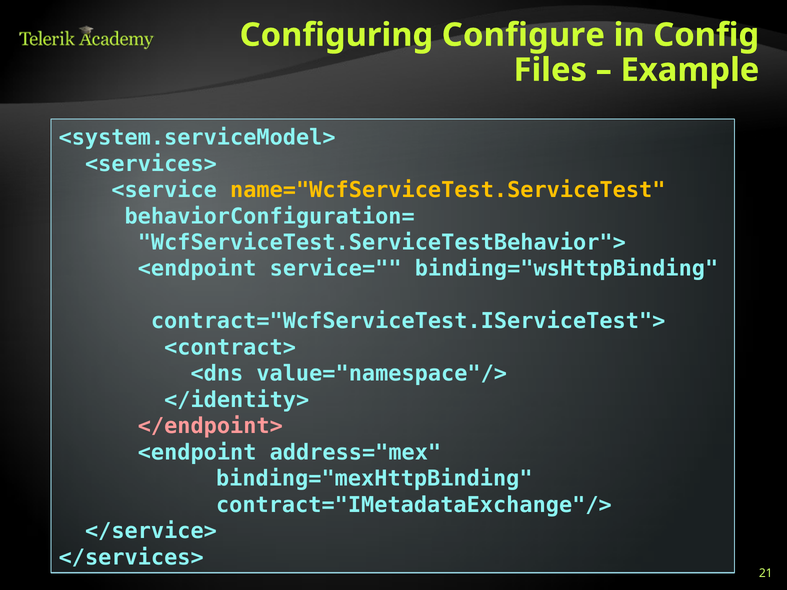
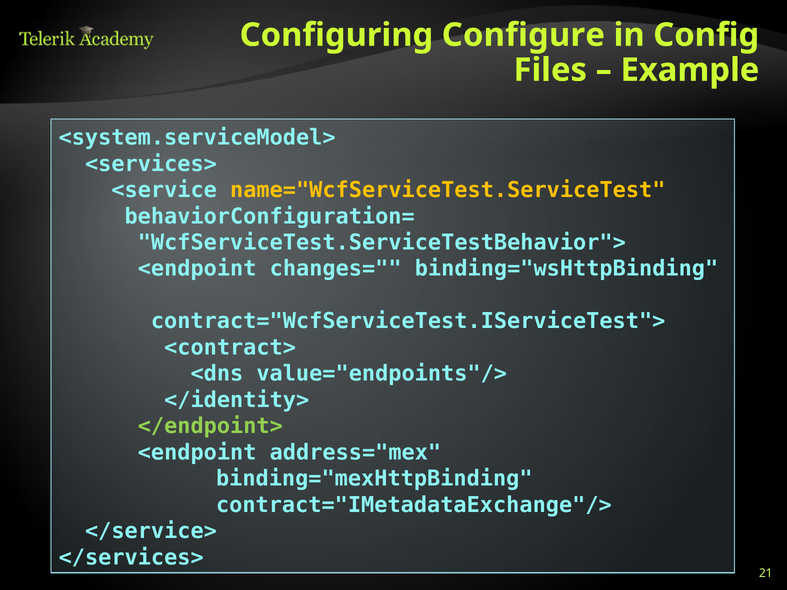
service=: service= -> changes=
value="namespace"/>: value="namespace"/> -> value="endpoints"/>
</endpoint> colour: pink -> light green
